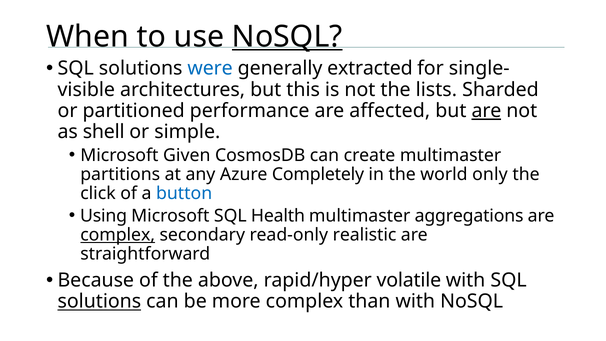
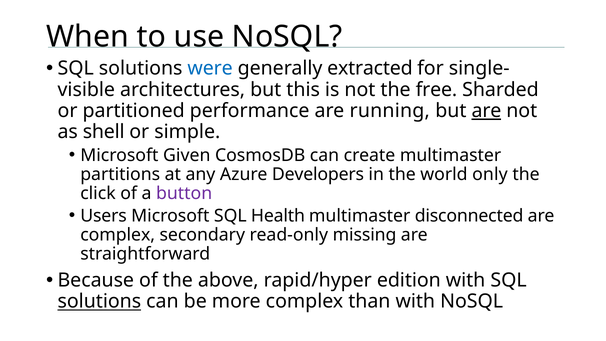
NoSQL at (287, 37) underline: present -> none
lists: lists -> free
affected: affected -> running
Completely: Completely -> Developers
button colour: blue -> purple
Using: Using -> Users
aggregations: aggregations -> disconnected
complex at (118, 235) underline: present -> none
realistic: realistic -> missing
volatile: volatile -> edition
